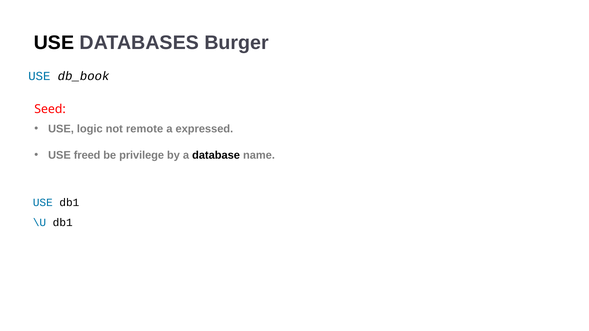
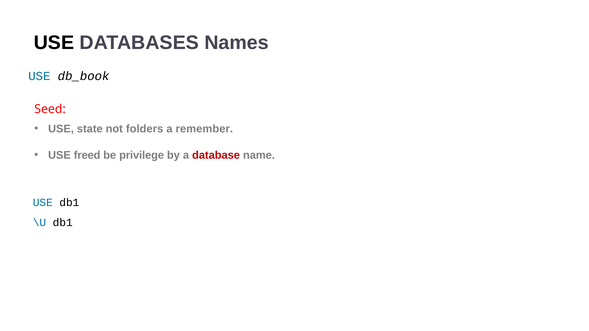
Burger: Burger -> Names
logic: logic -> state
remote: remote -> folders
expressed: expressed -> remember
database colour: black -> red
